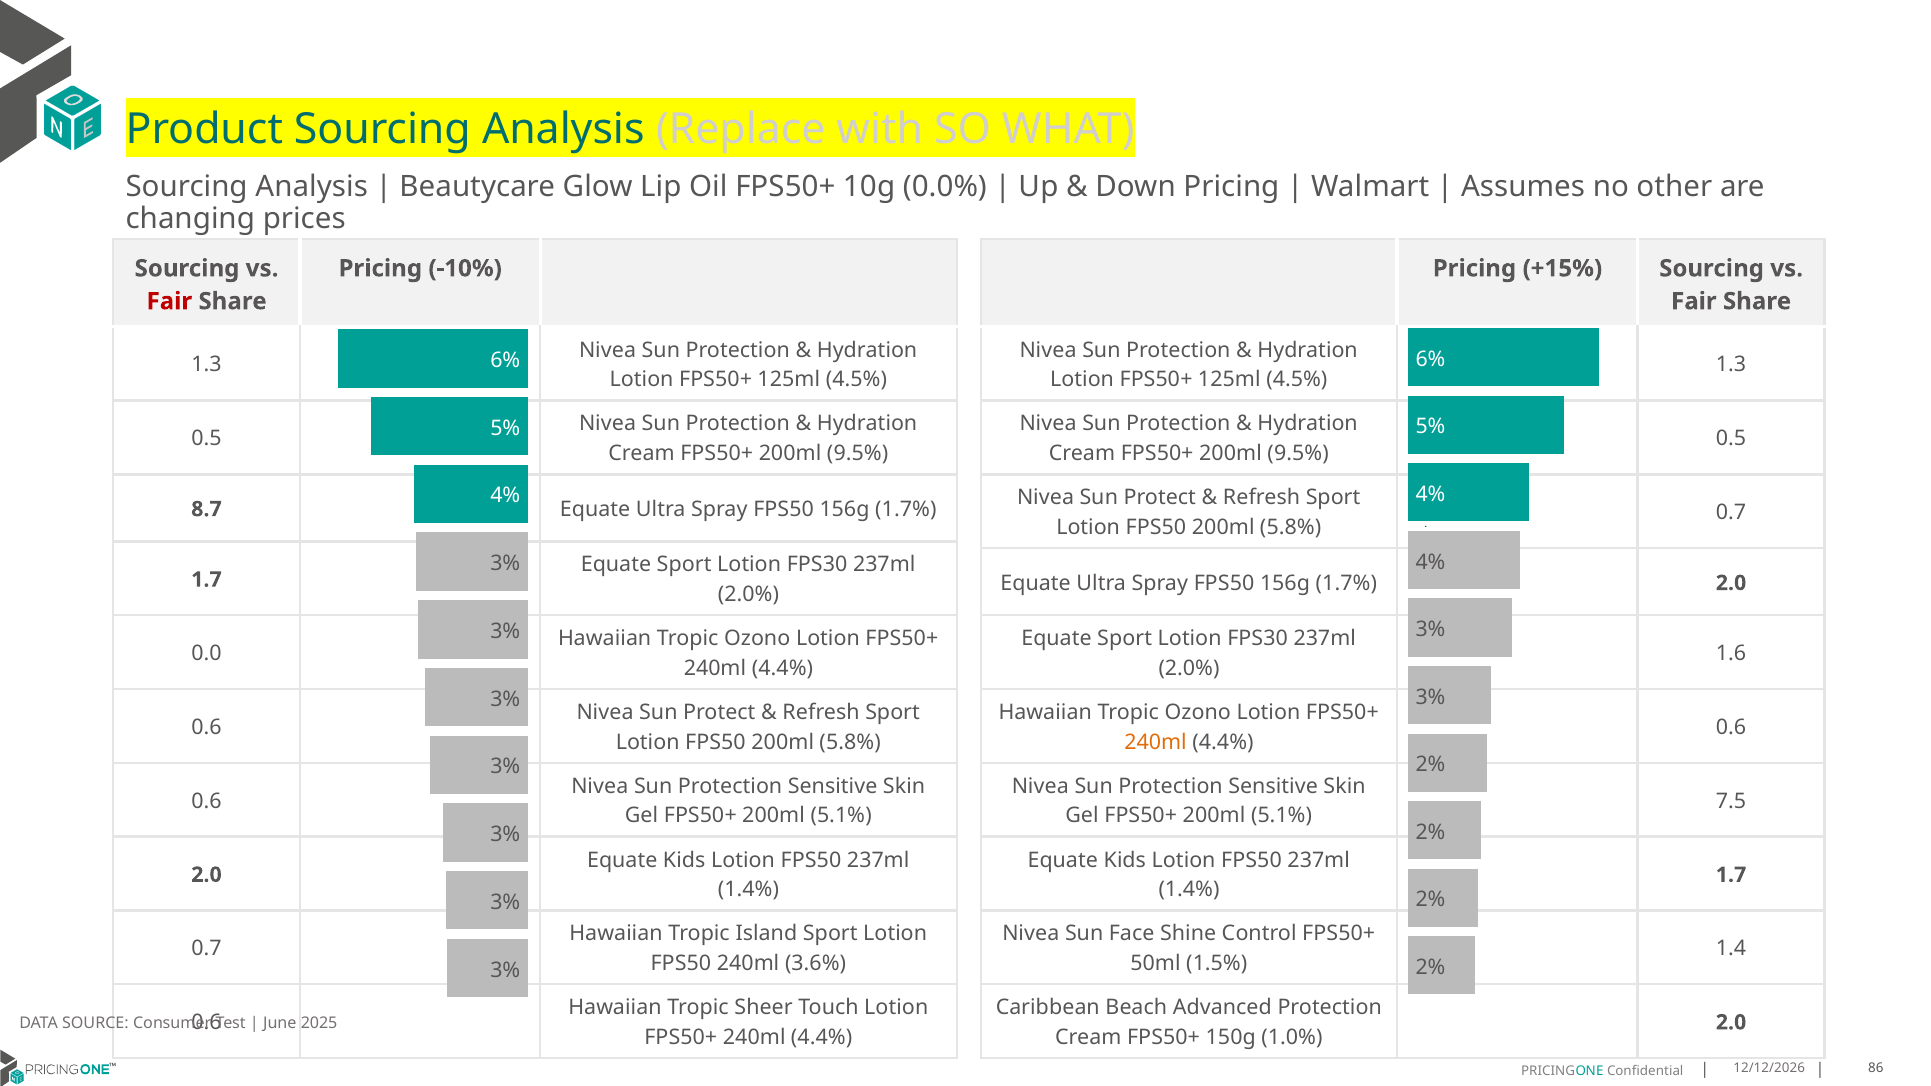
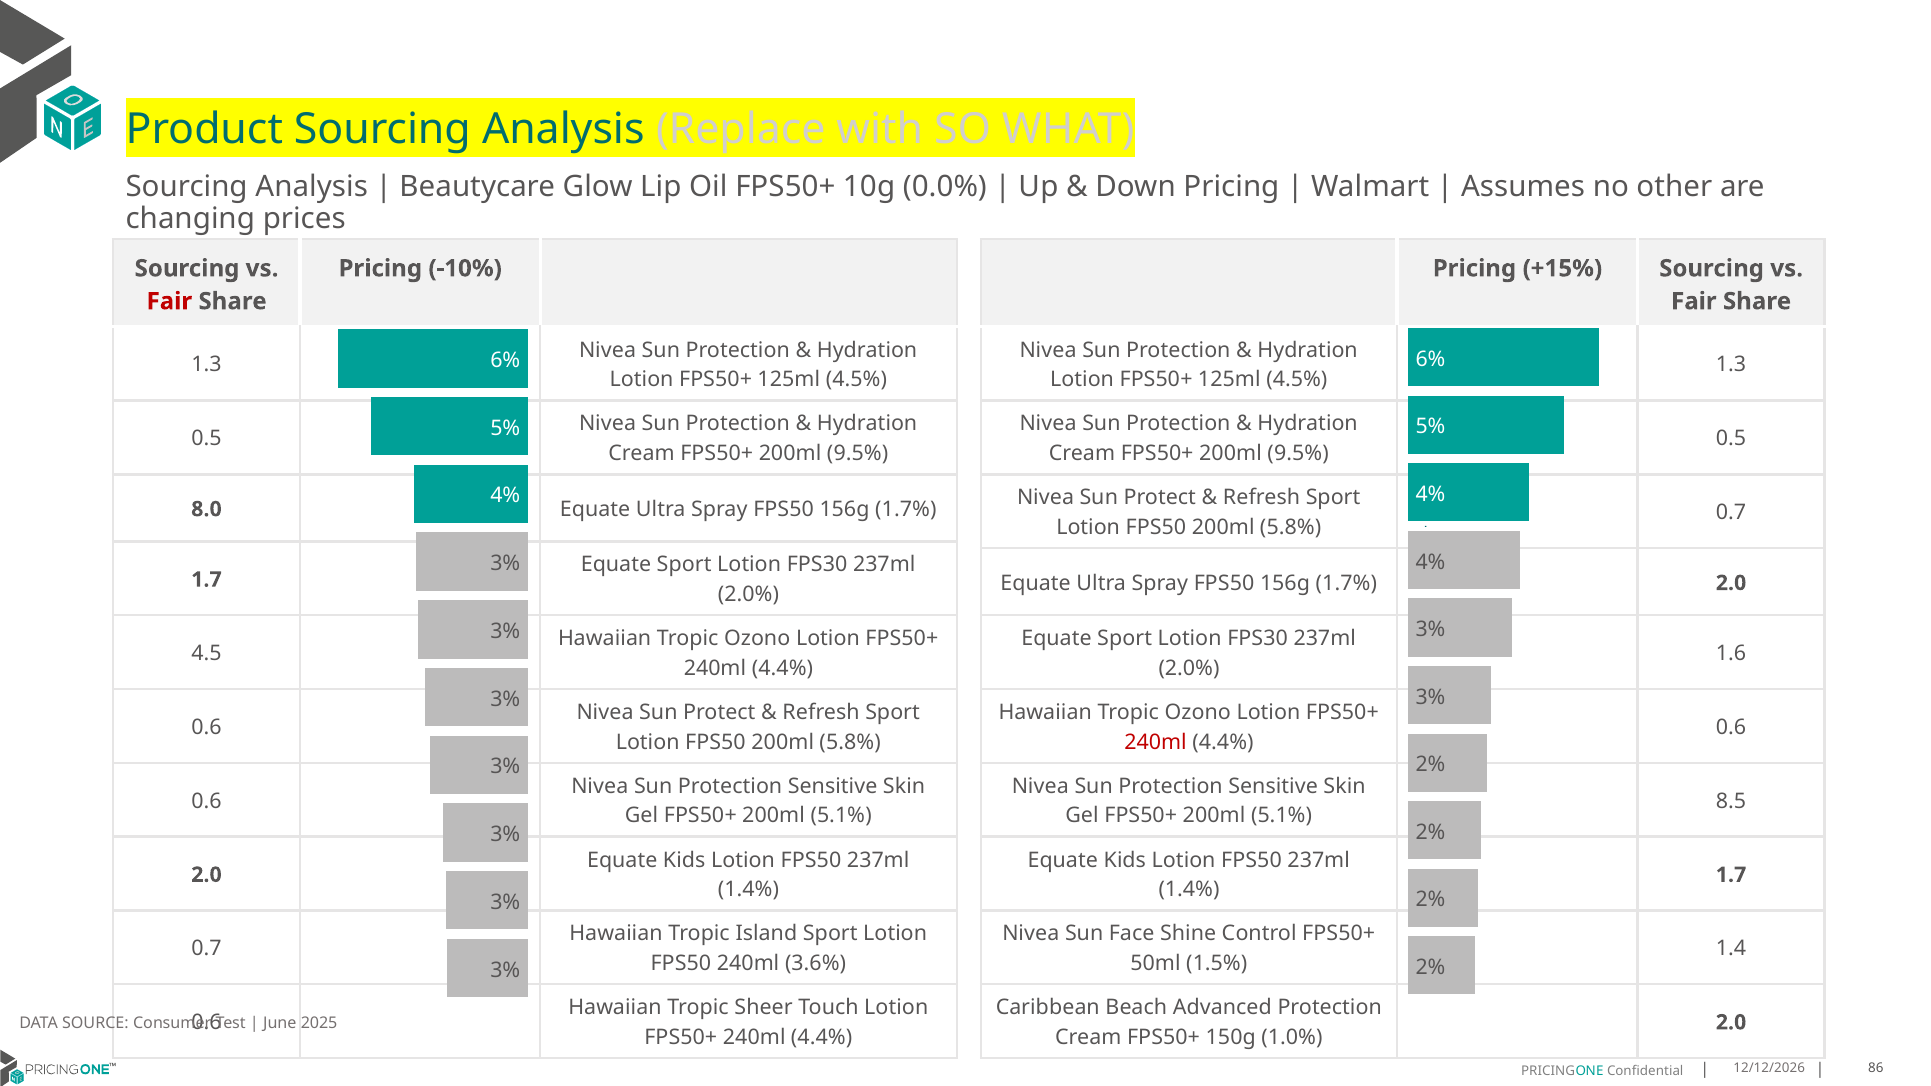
8.7: 8.7 -> 8.0
0.0: 0.0 -> 4.5
240ml at (1156, 742) colour: orange -> red
7.5: 7.5 -> 8.5
